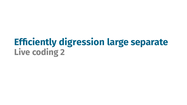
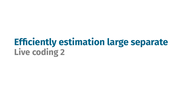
digression: digression -> estimation
